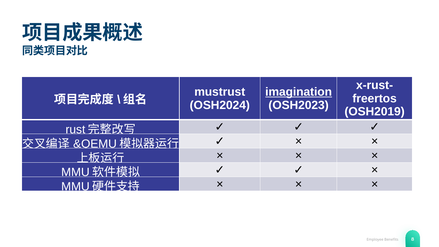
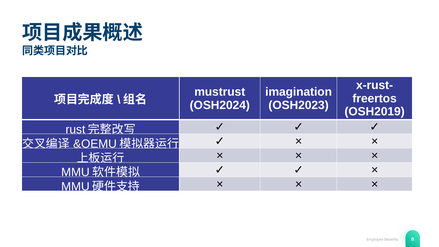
imagination underline: present -> none
